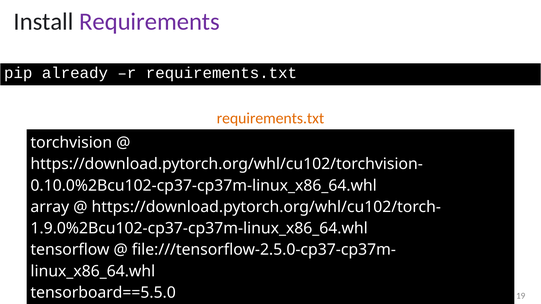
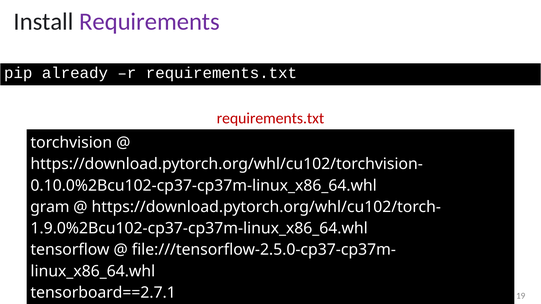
requirements.txt at (270, 119) colour: orange -> red
array: array -> gram
tensorboard==5.5.0: tensorboard==5.5.0 -> tensorboard==2.7.1
